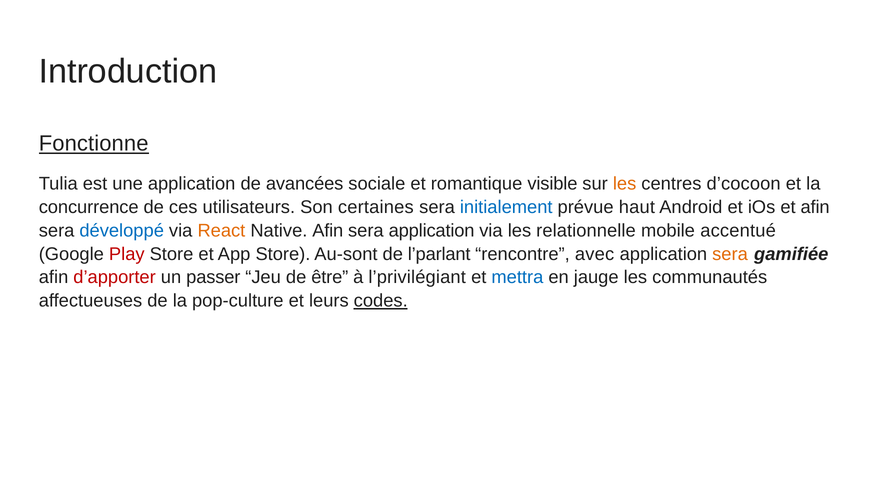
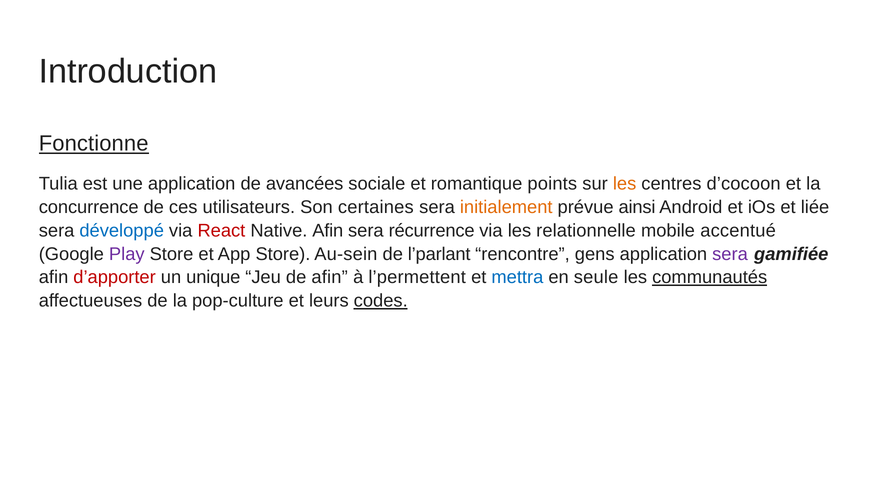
visible: visible -> points
initialement colour: blue -> orange
haut: haut -> ainsi
et afin: afin -> liée
React colour: orange -> red
sera application: application -> récurrence
Play colour: red -> purple
Au-sont: Au-sont -> Au-sein
avec: avec -> gens
sera at (730, 254) colour: orange -> purple
passer: passer -> unique
de être: être -> afin
l’privilégiant: l’privilégiant -> l’permettent
jauge: jauge -> seule
communautés underline: none -> present
